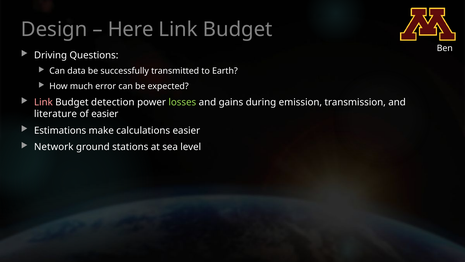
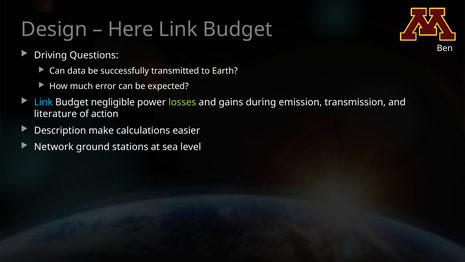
Link at (43, 102) colour: pink -> light blue
detection: detection -> negligible
of easier: easier -> action
Estimations: Estimations -> Description
